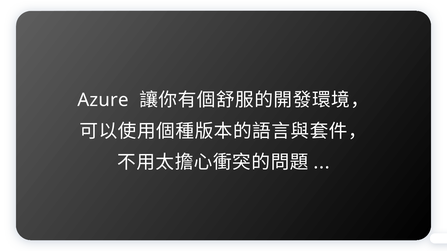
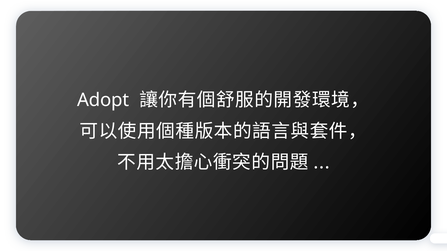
Azure: Azure -> Adopt
